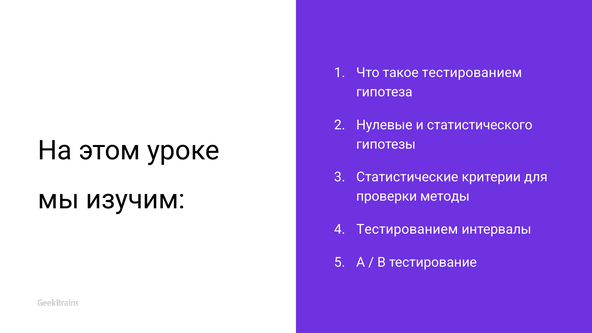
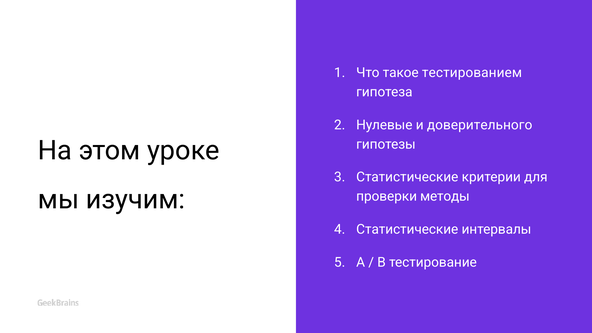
статистического: статистического -> доверительного
Тестированием at (407, 229): Тестированием -> Статистические
